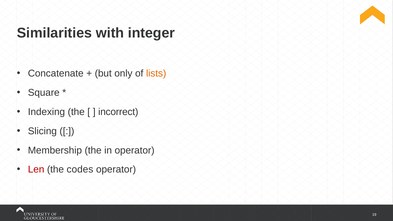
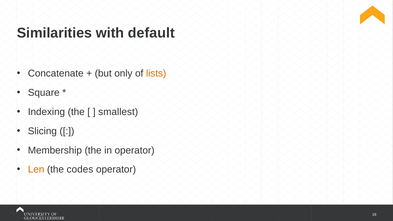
integer: integer -> default
incorrect: incorrect -> smallest
Len colour: red -> orange
